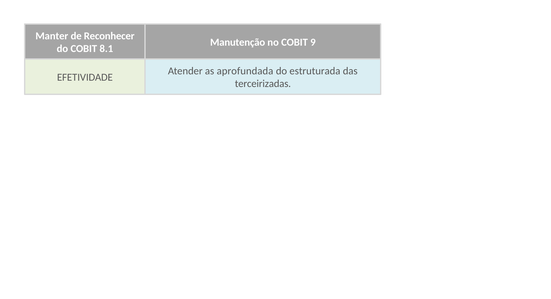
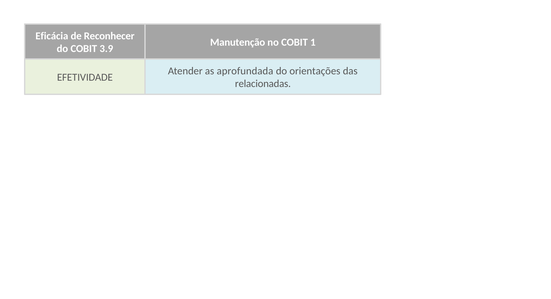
Manter: Manter -> Eficácia
9: 9 -> 1
8.1: 8.1 -> 3.9
estruturada: estruturada -> orientações
terceirizadas: terceirizadas -> relacionadas
